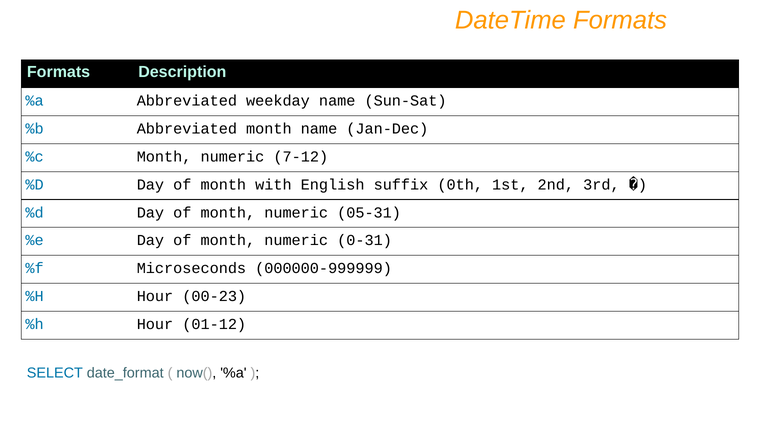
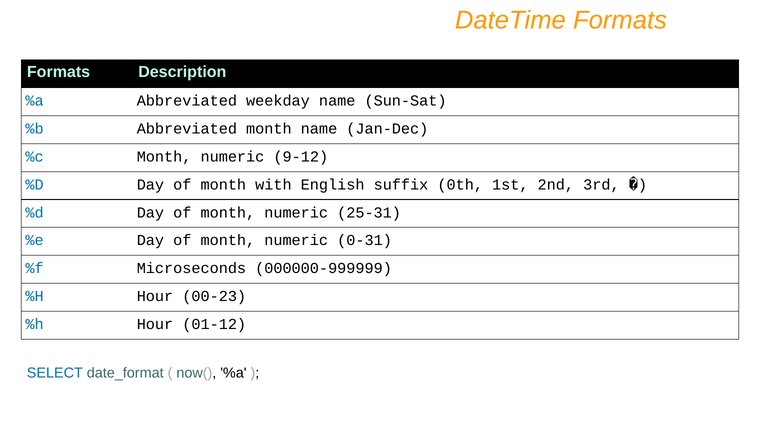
7-12: 7-12 -> 9-12
05-31: 05-31 -> 25-31
